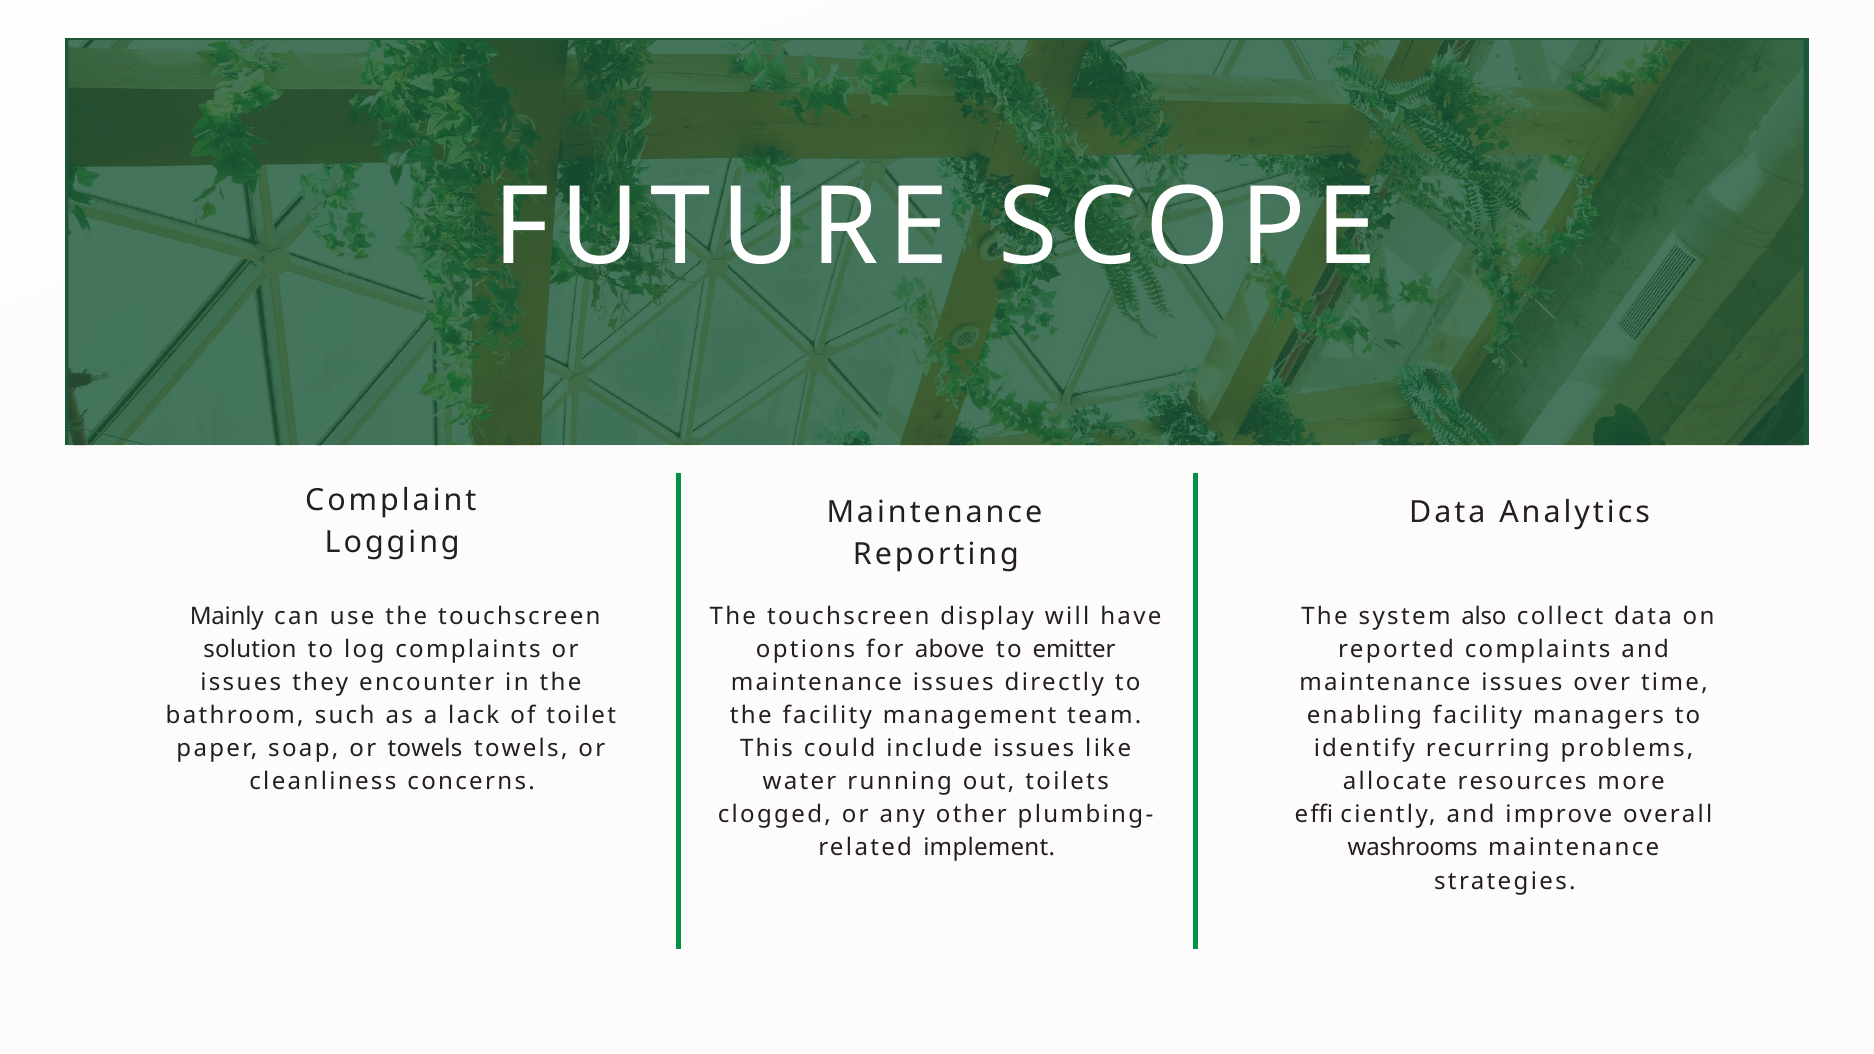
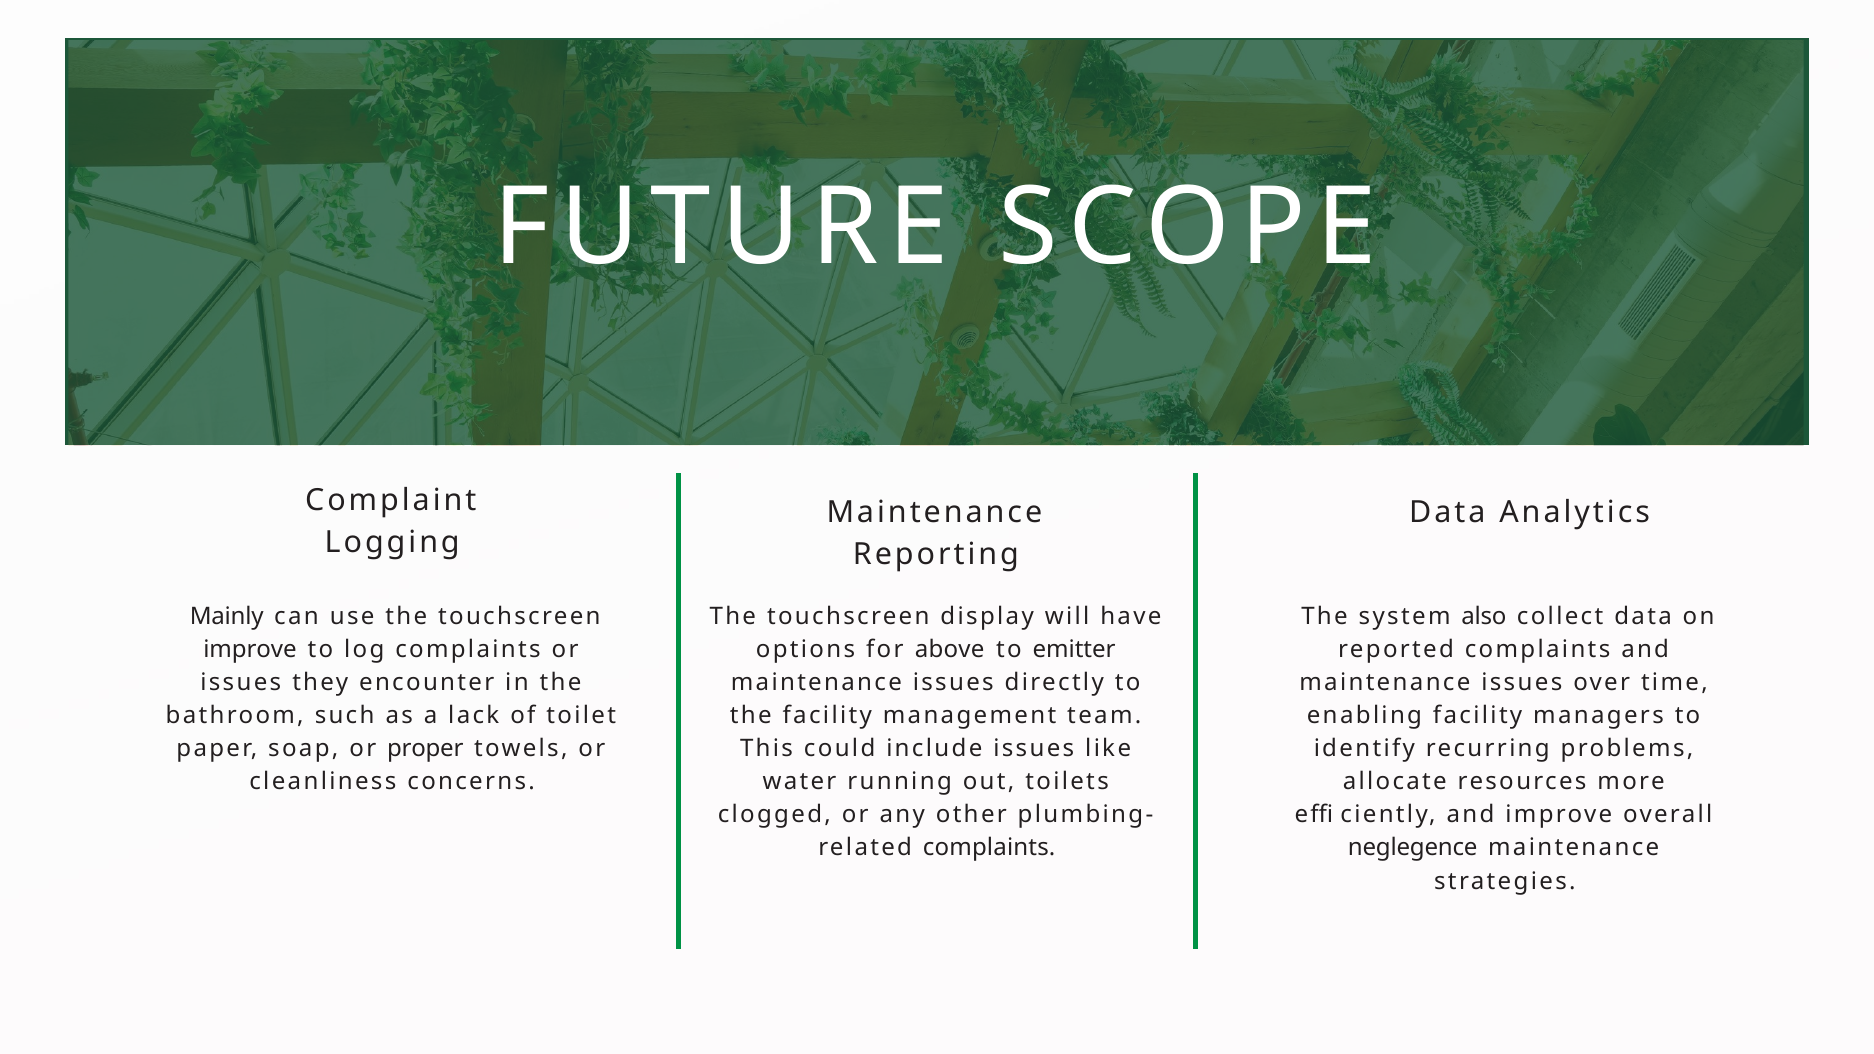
solution at (250, 649): solution -> improve
or towels: towels -> proper
implement at (989, 848): implement -> complaints
washrooms: washrooms -> neglegence
